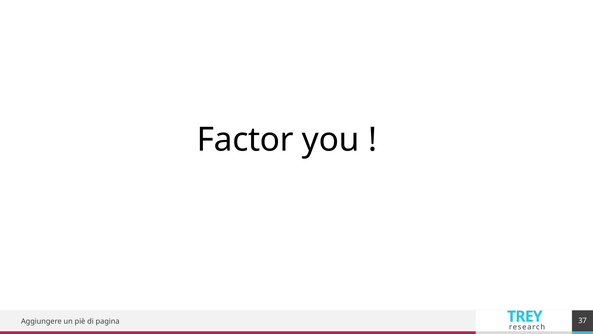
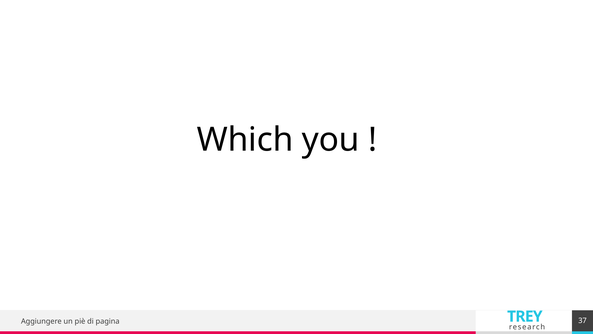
Factor: Factor -> Which
